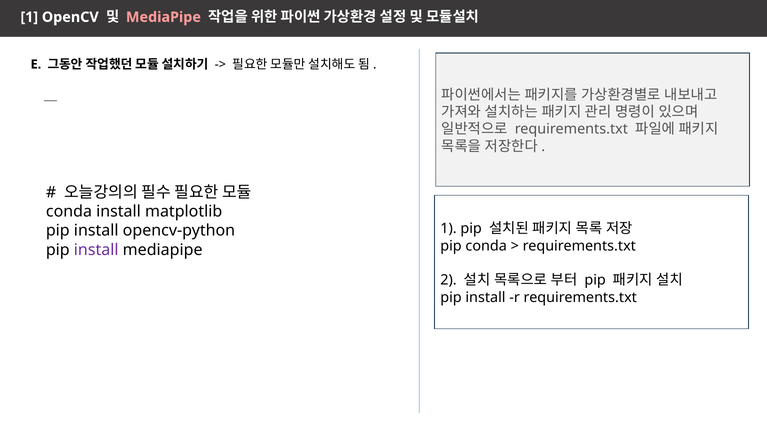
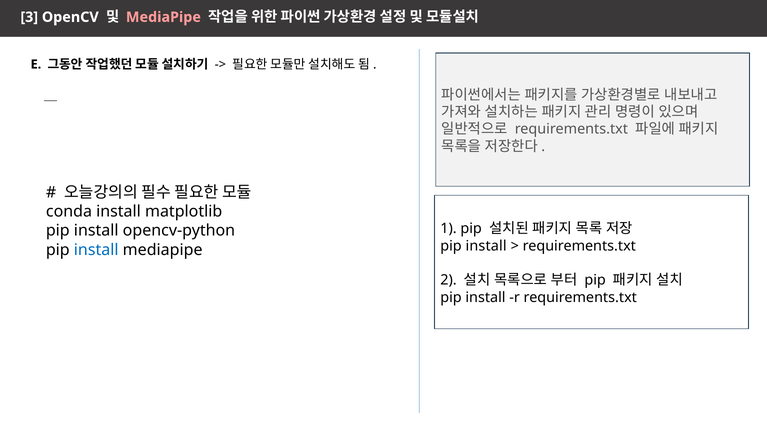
1 at (29, 17): 1 -> 3
conda at (486, 246): conda -> install
install at (96, 250) colour: purple -> blue
